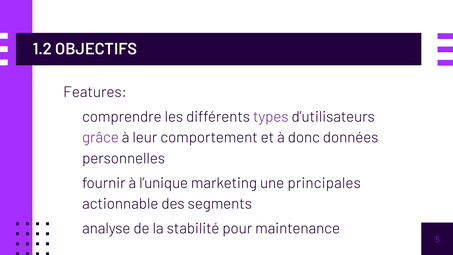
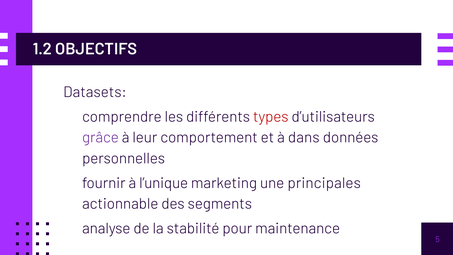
Features: Features -> Datasets
types colour: purple -> red
donc: donc -> dans
